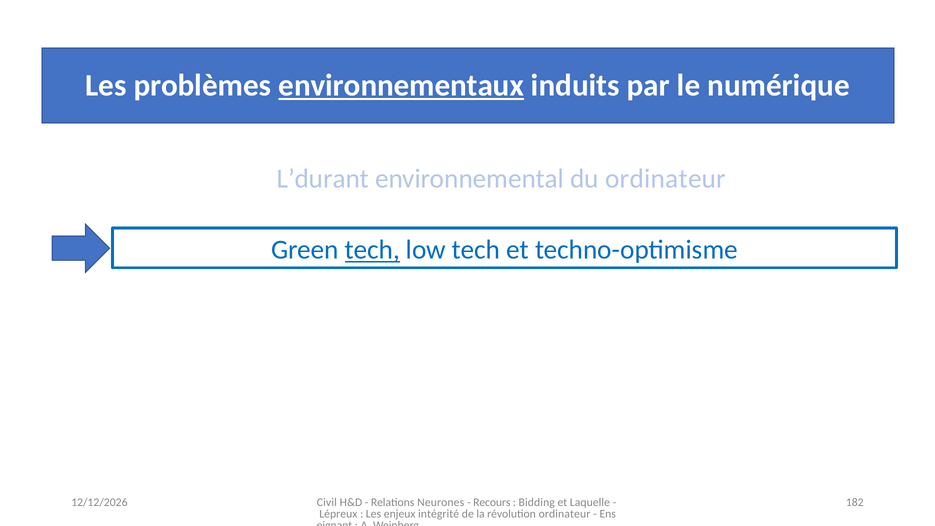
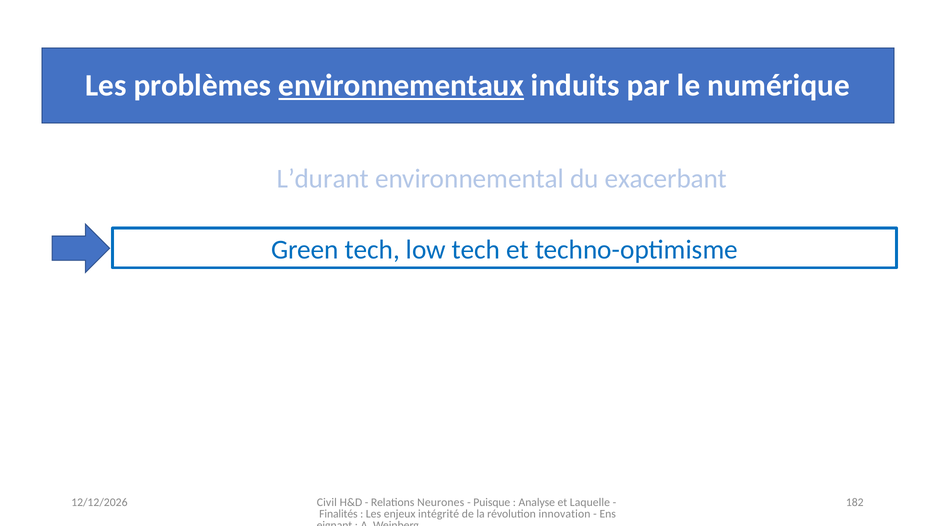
du ordinateur: ordinateur -> exacerbant
tech at (372, 250) underline: present -> none
Recours: Recours -> Puisque
Bidding: Bidding -> Analyse
Lépreux: Lépreux -> Finalités
révolution ordinateur: ordinateur -> innovation
